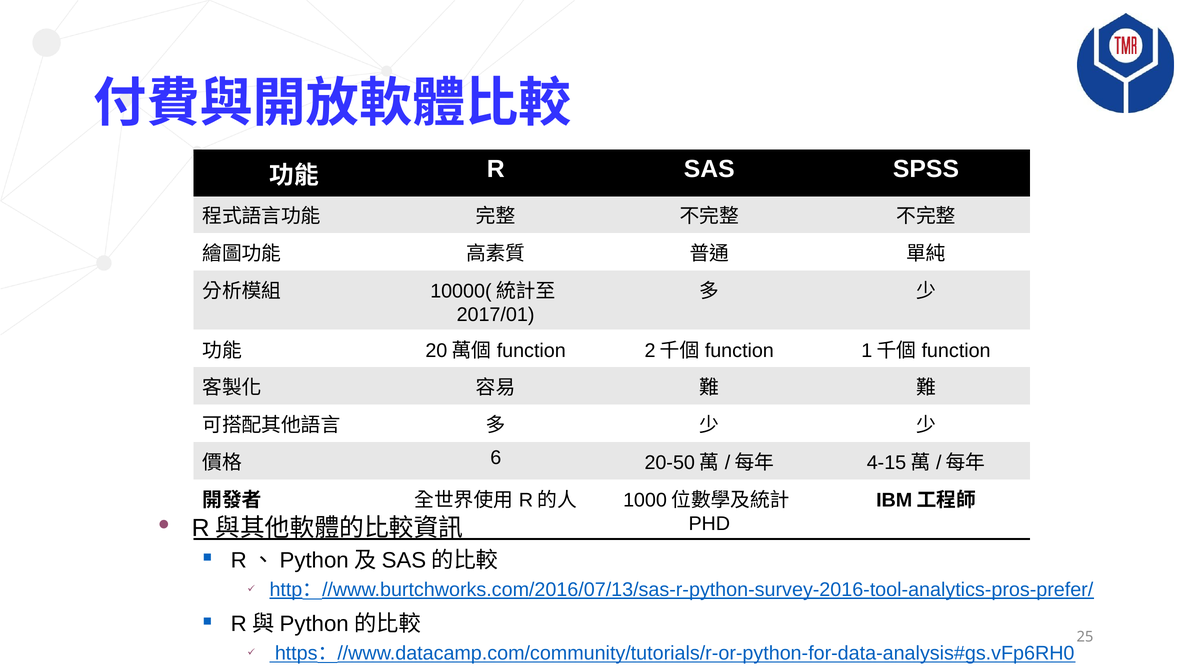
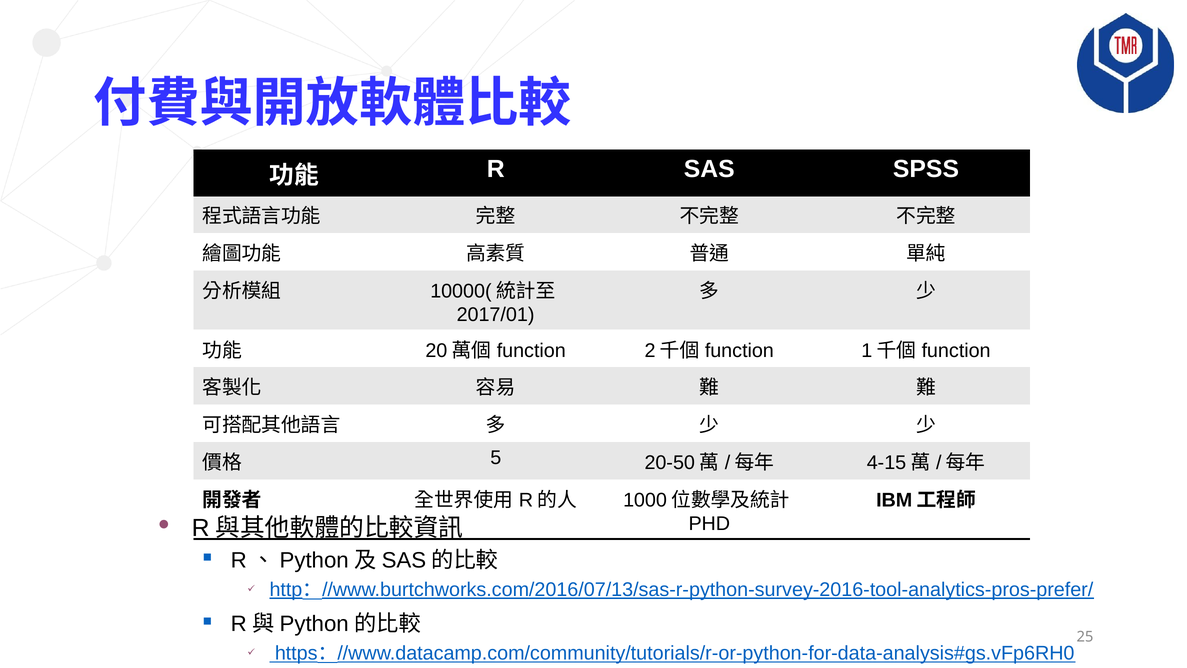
6: 6 -> 5
